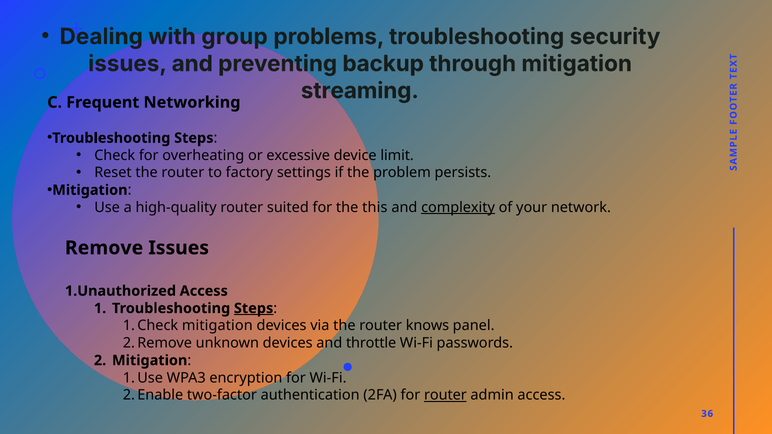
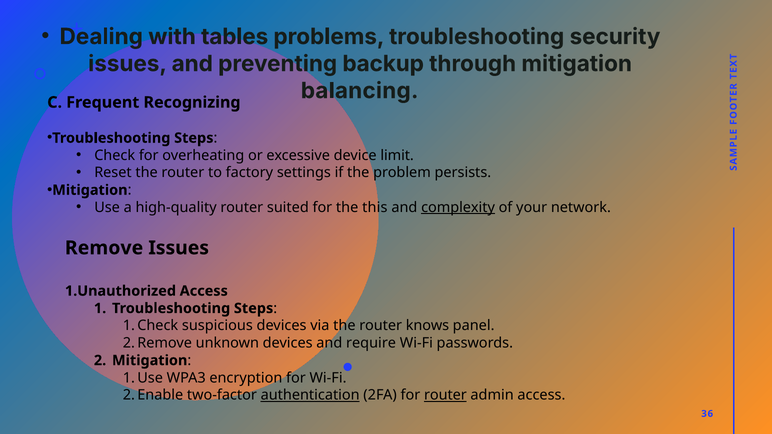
group: group -> tables
streaming: streaming -> balancing
Networking: Networking -> Recognizing
Steps at (254, 308) underline: present -> none
mitigation at (217, 326): mitigation -> suspicious
throttle: throttle -> require
authentication underline: none -> present
